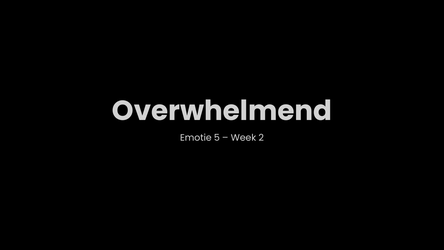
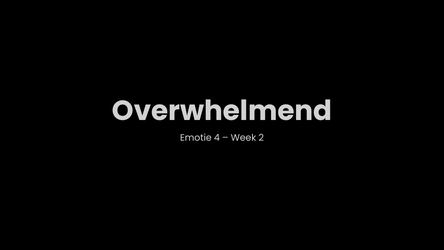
5: 5 -> 4
